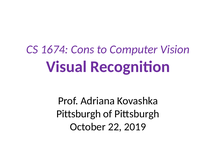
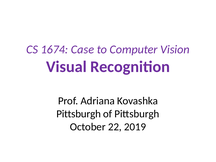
Cons: Cons -> Case
